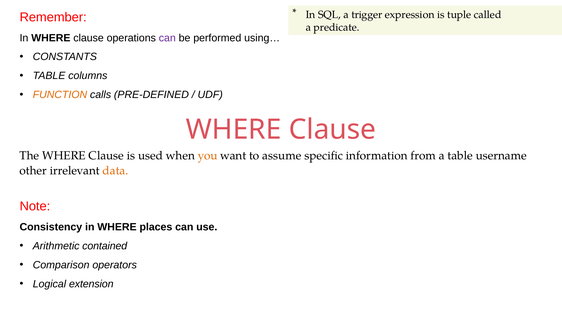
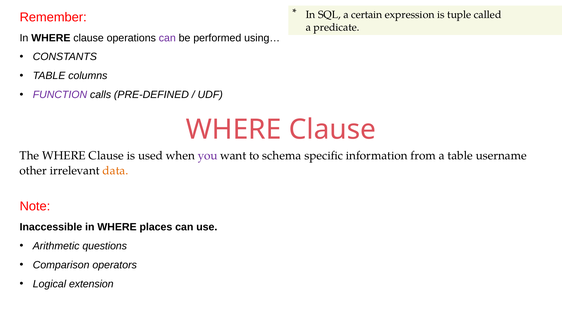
trigger: trigger -> certain
FUNCTION colour: orange -> purple
you colour: orange -> purple
assume: assume -> schema
Consistency: Consistency -> Inaccessible
contained: contained -> questions
